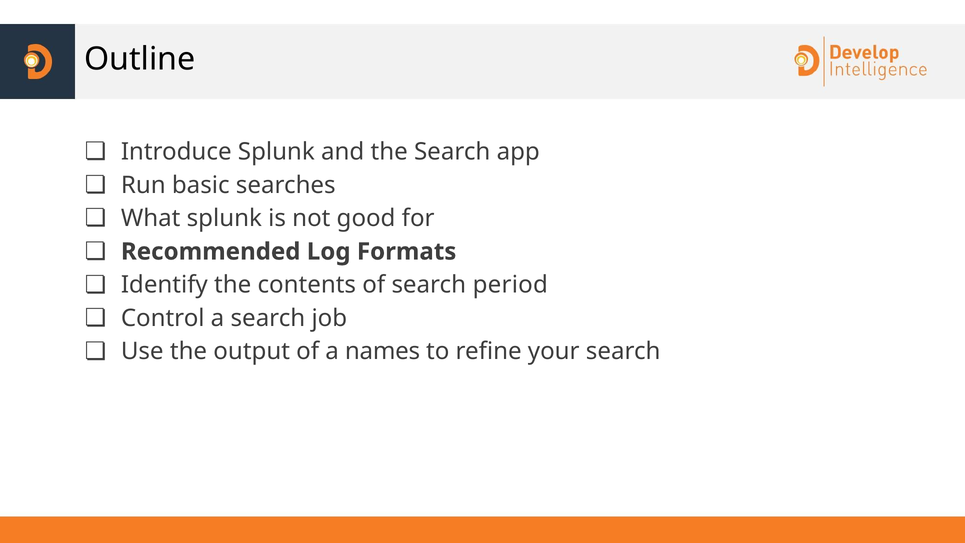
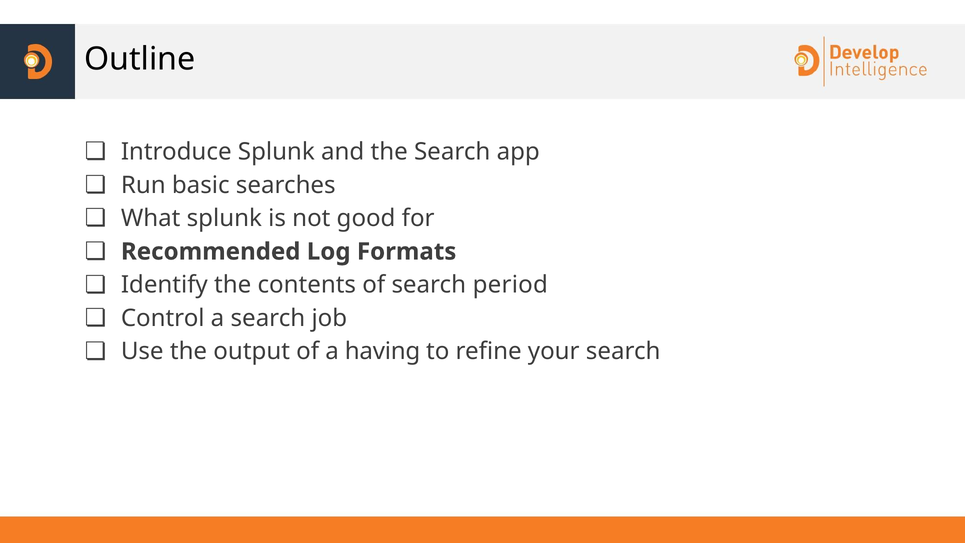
names: names -> having
